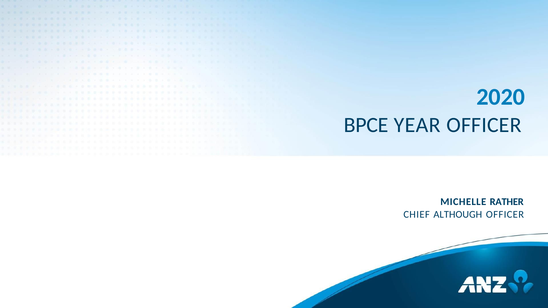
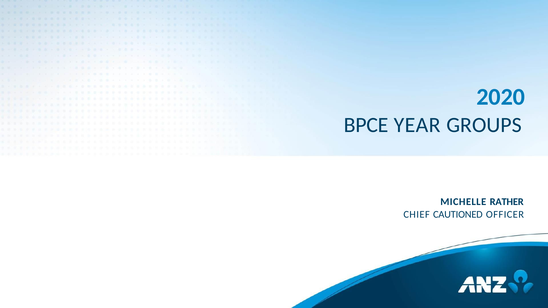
YEAR OFFICER: OFFICER -> GROUPS
ALTHOUGH: ALTHOUGH -> CAUTIONED
